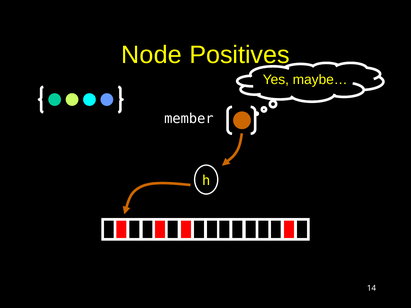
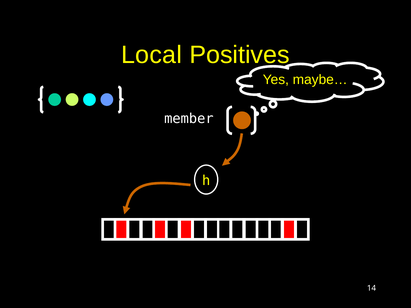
Node: Node -> Local
